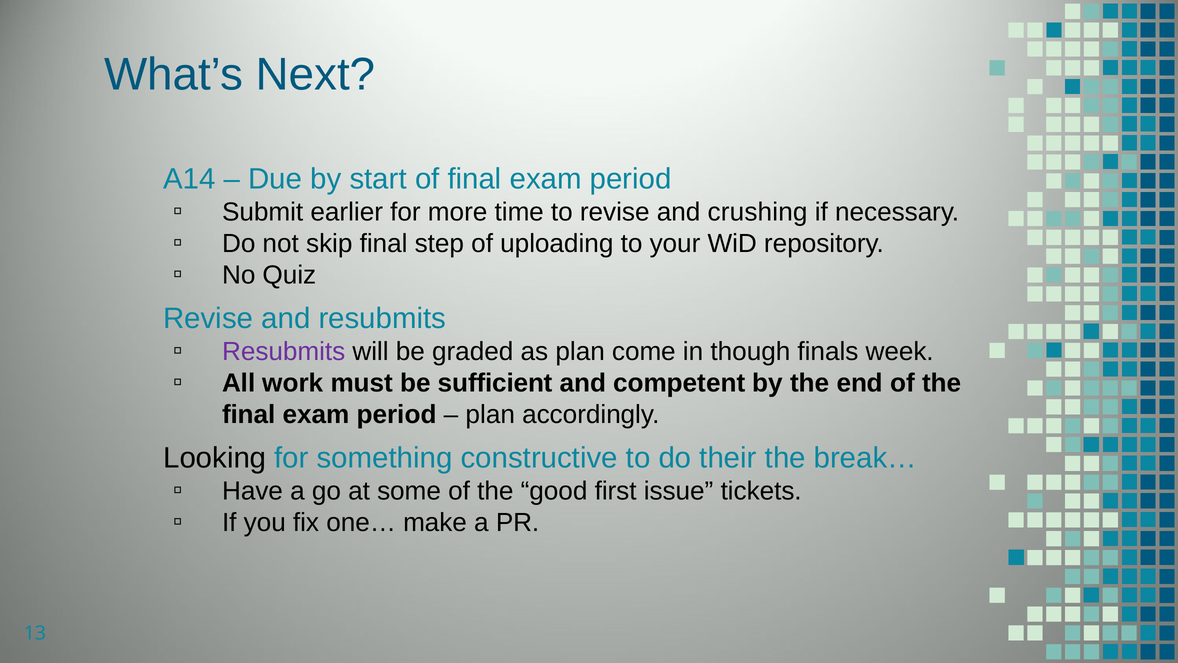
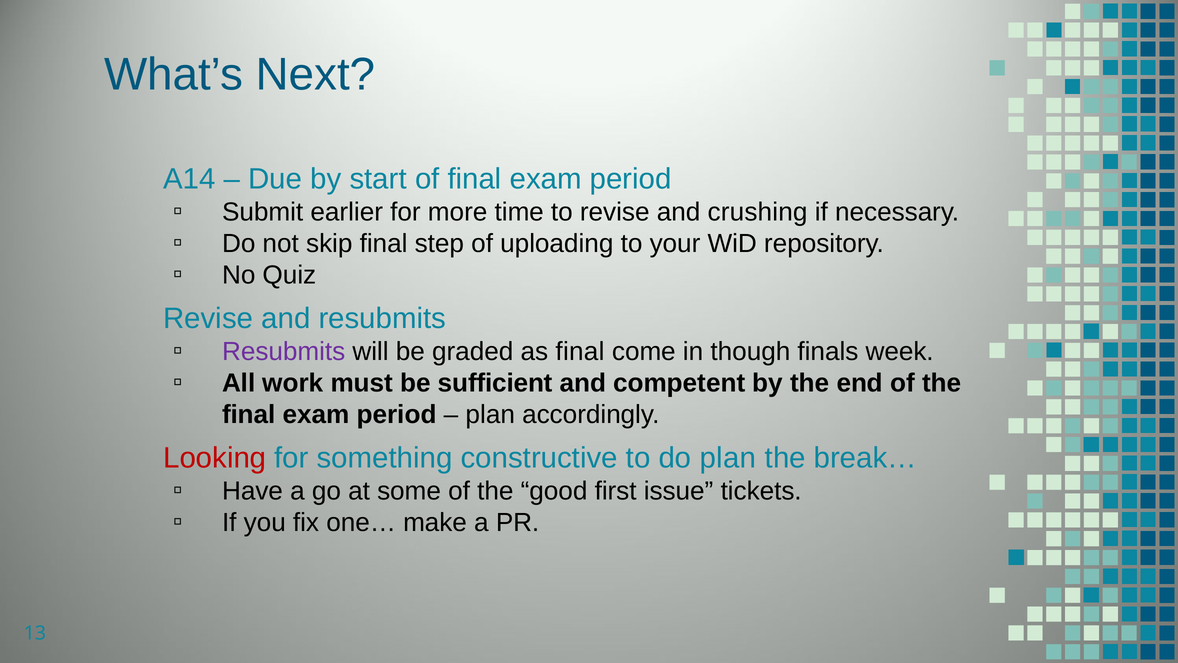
as plan: plan -> final
Looking colour: black -> red
do their: their -> plan
